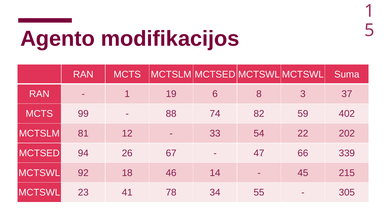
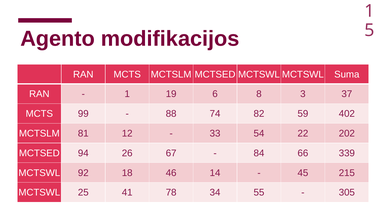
47: 47 -> 84
23: 23 -> 25
